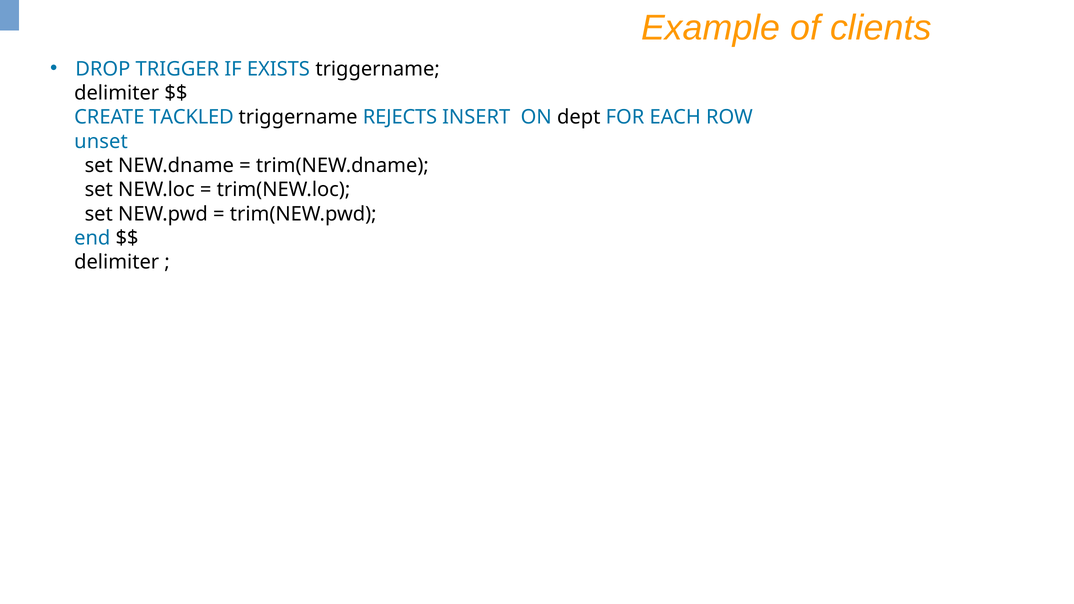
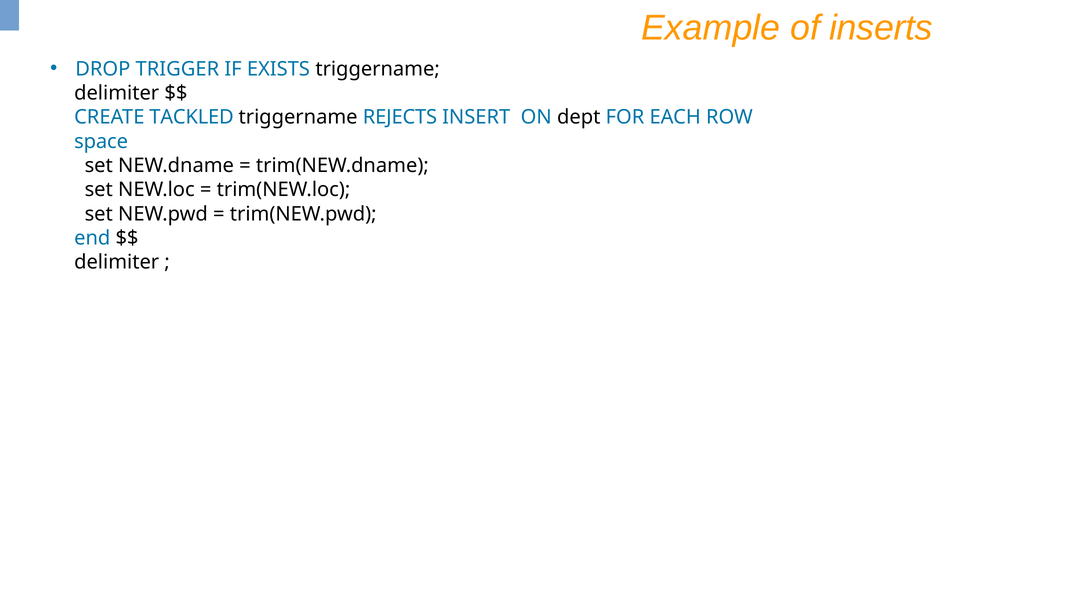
clients: clients -> inserts
unset: unset -> space
